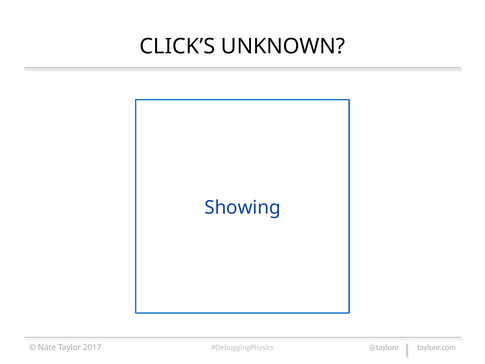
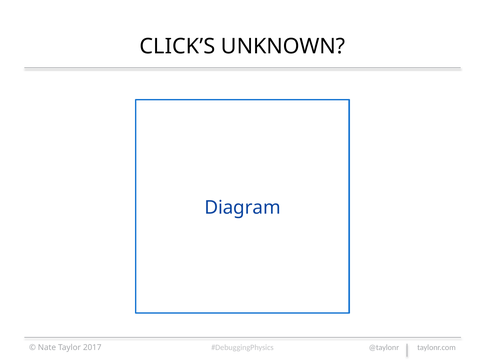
Showing: Showing -> Diagram
